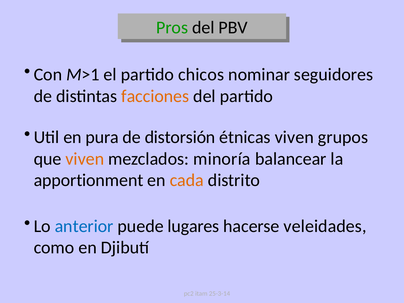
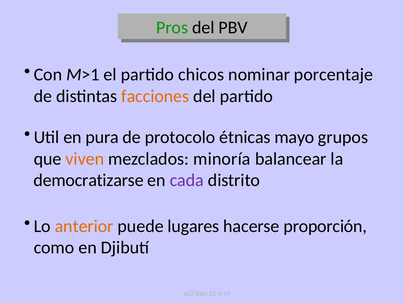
seguidores: seguidores -> porcentaje
distorsión: distorsión -> protocolo
étnicas viven: viven -> mayo
apportionment: apportionment -> democratizarse
cada colour: orange -> purple
anterior colour: blue -> orange
veleidades: veleidades -> proporción
